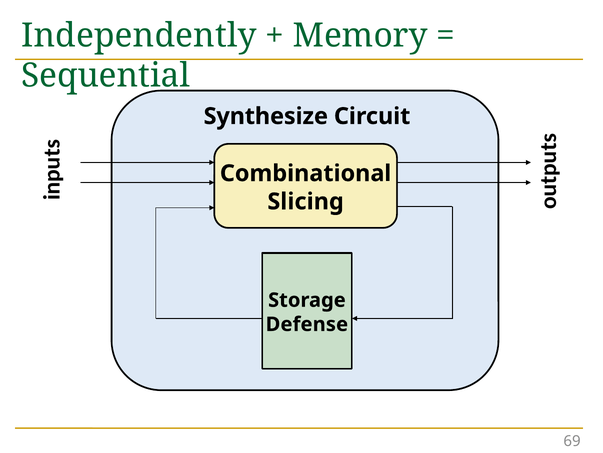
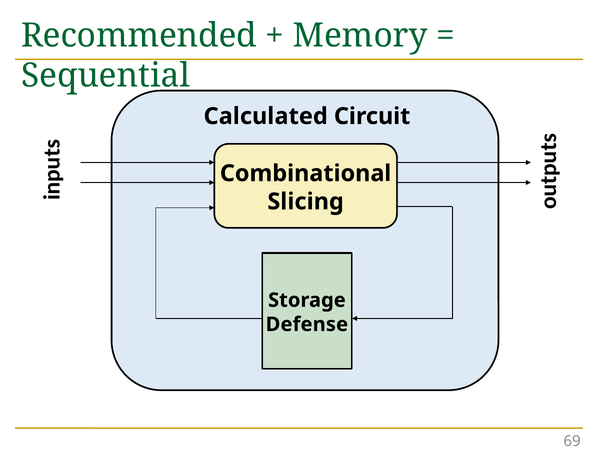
Independently: Independently -> Recommended
Synthesize: Synthesize -> Calculated
